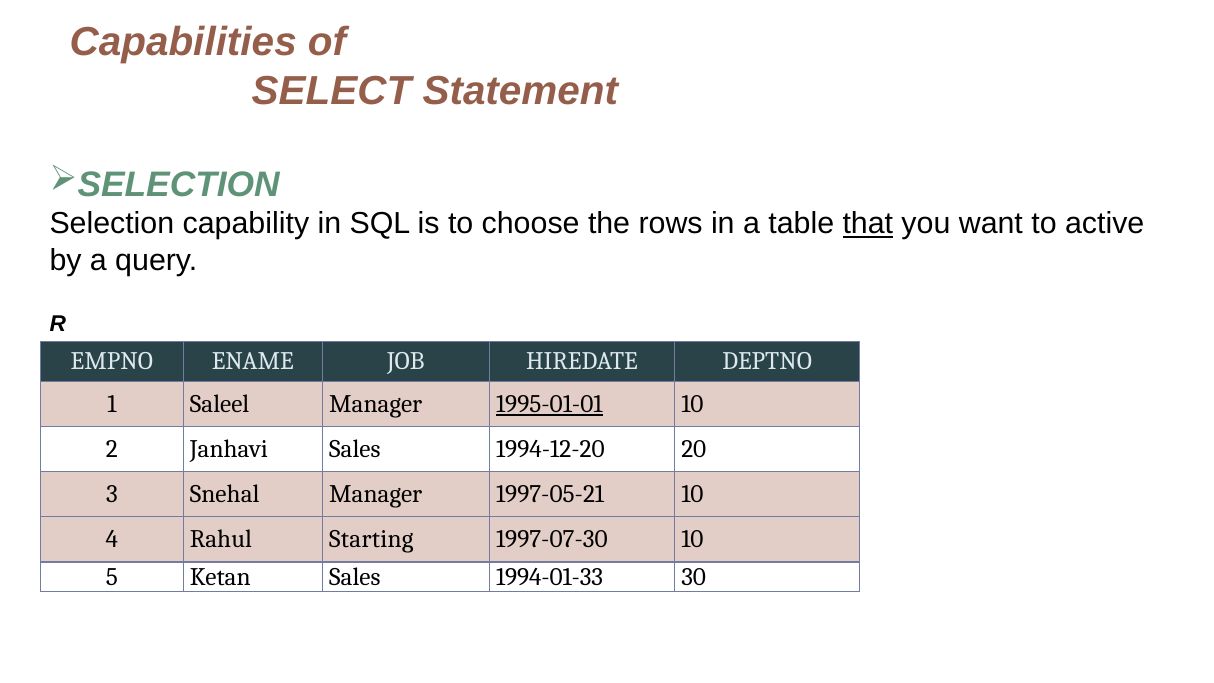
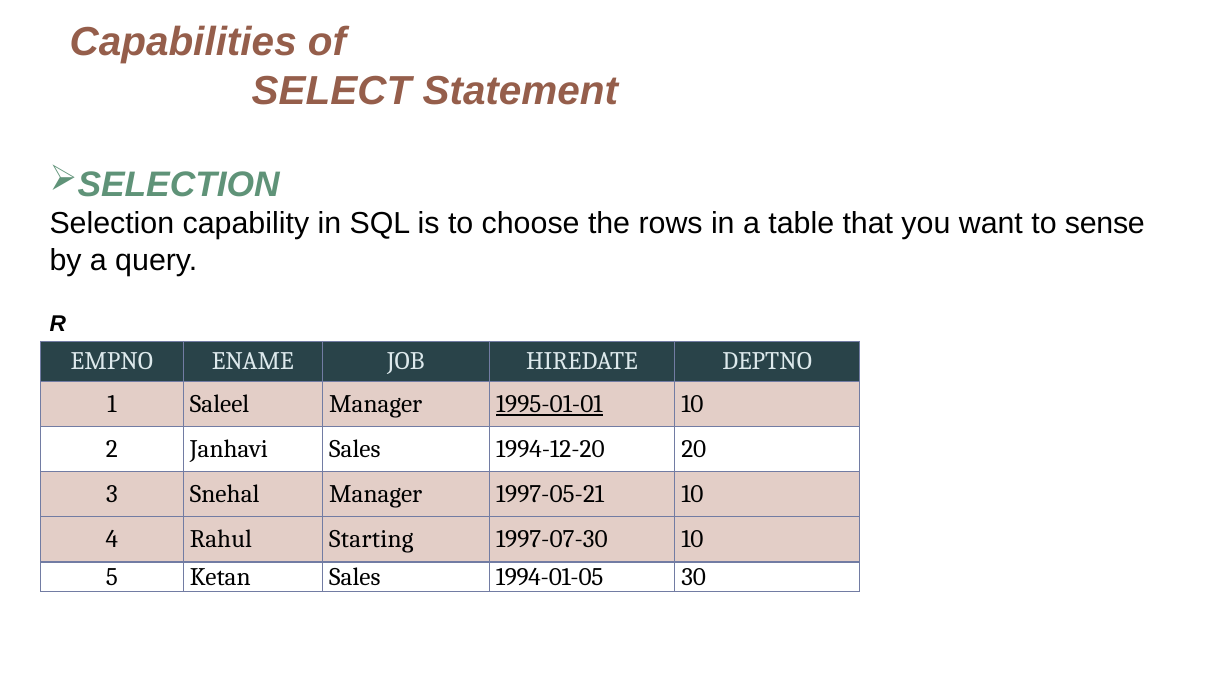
that underline: present -> none
active: active -> sense
1994-01-33: 1994-01-33 -> 1994-01-05
